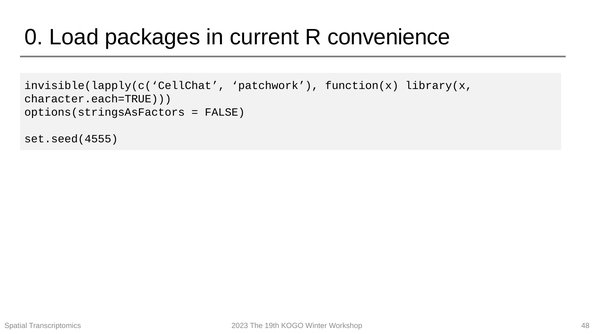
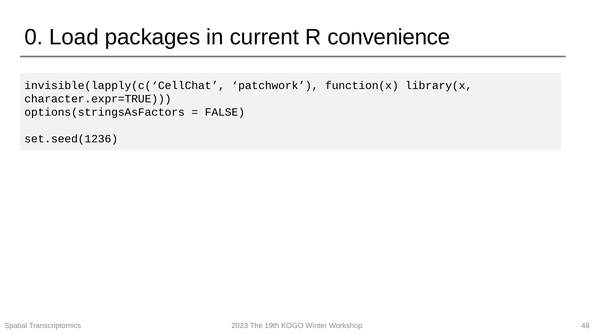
character.each=TRUE: character.each=TRUE -> character.expr=TRUE
set.seed(4555: set.seed(4555 -> set.seed(1236
